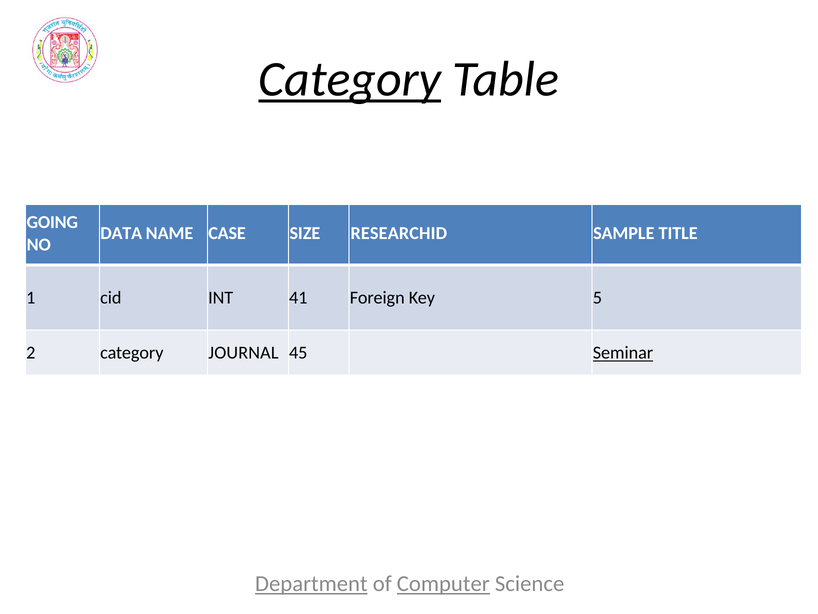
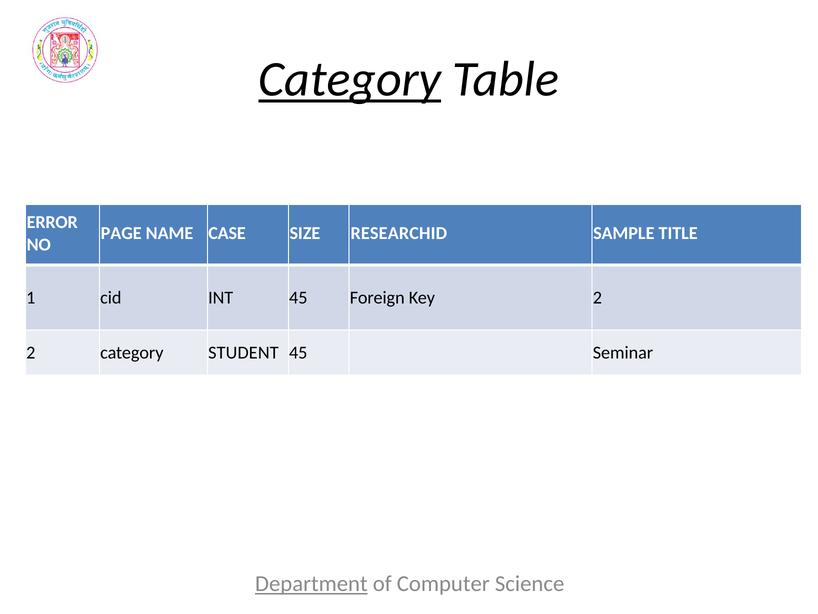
GOING: GOING -> ERROR
DATA: DATA -> PAGE
INT 41: 41 -> 45
Key 5: 5 -> 2
JOURNAL: JOURNAL -> STUDENT
Seminar underline: present -> none
Computer underline: present -> none
